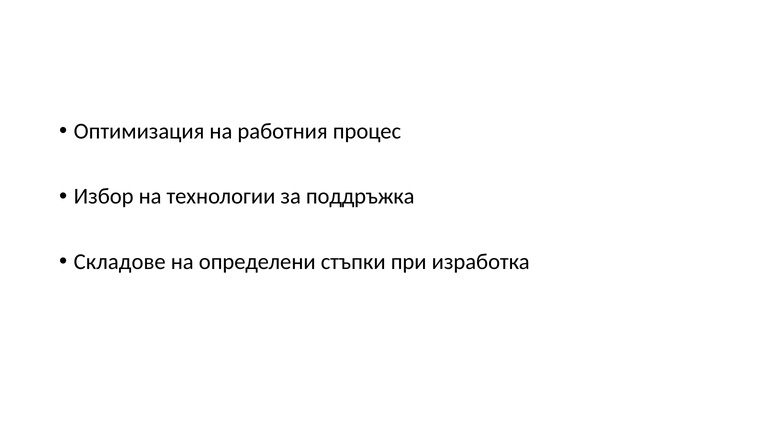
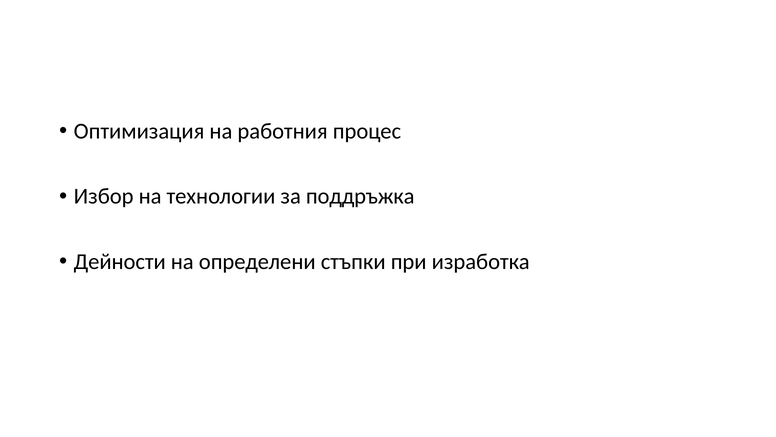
Складове: Складове -> Дейности
